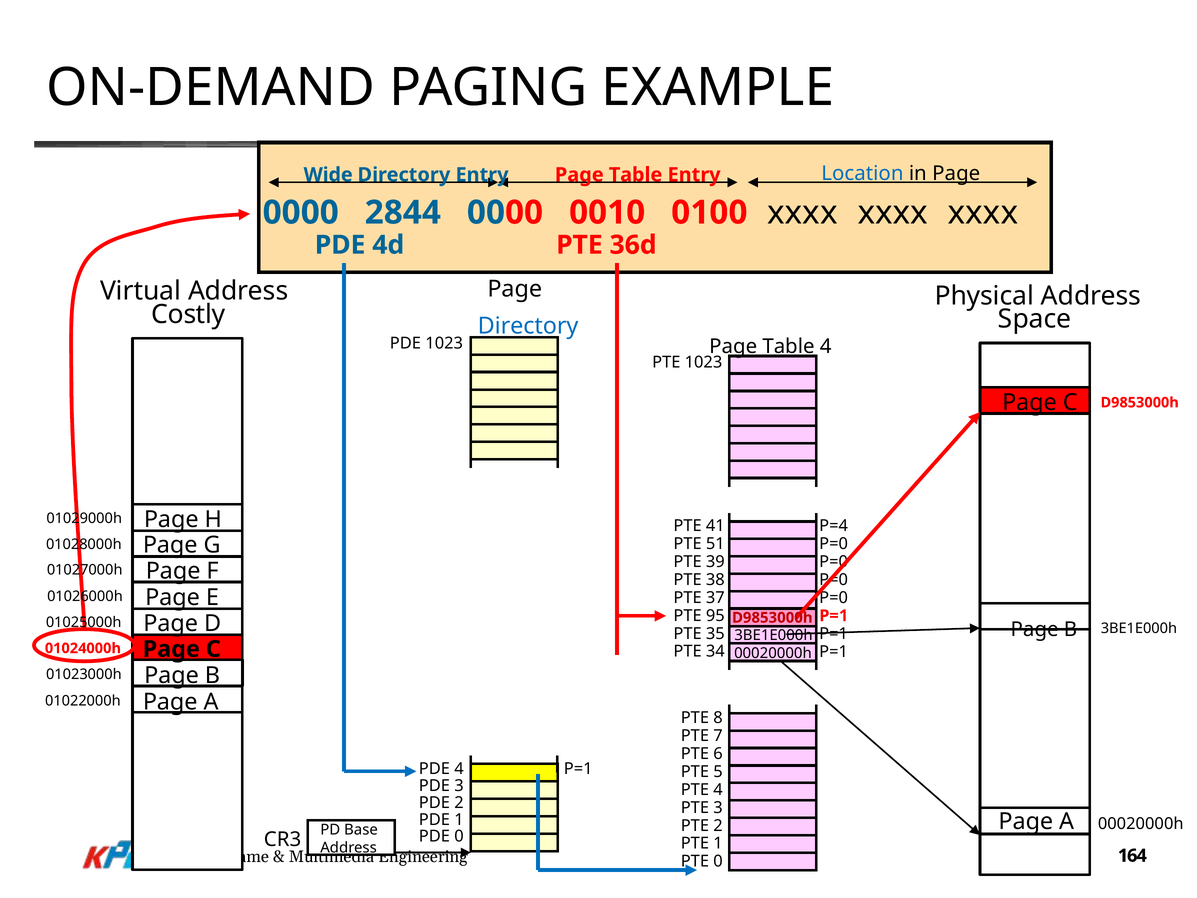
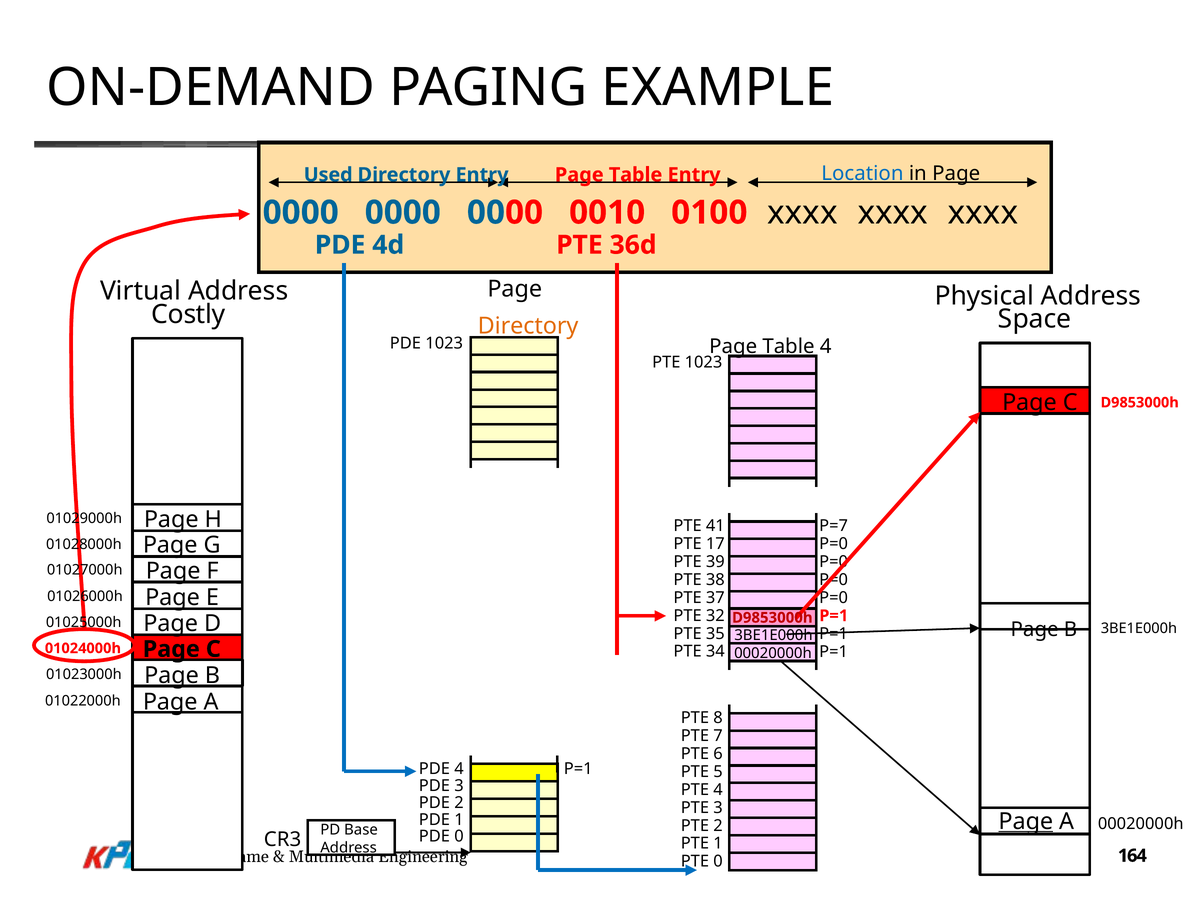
Wide: Wide -> Used
2844 at (403, 213): 2844 -> 0000
Directory at (528, 326) colour: blue -> orange
P=4: P=4 -> P=7
51: 51 -> 17
95: 95 -> 32
Page at (1026, 821) underline: none -> present
